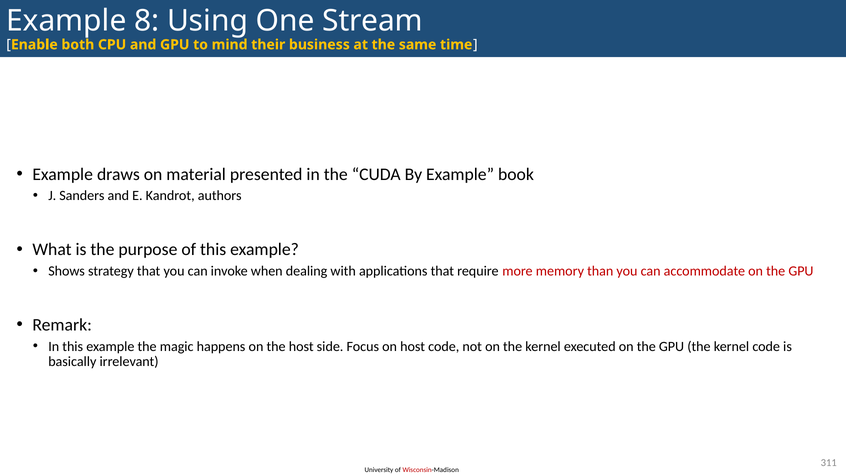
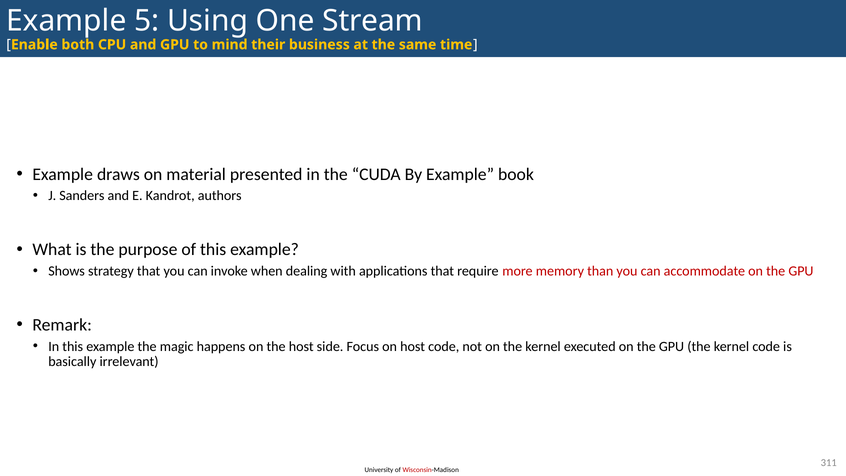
8: 8 -> 5
